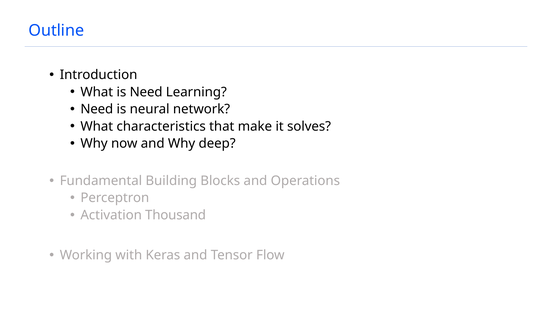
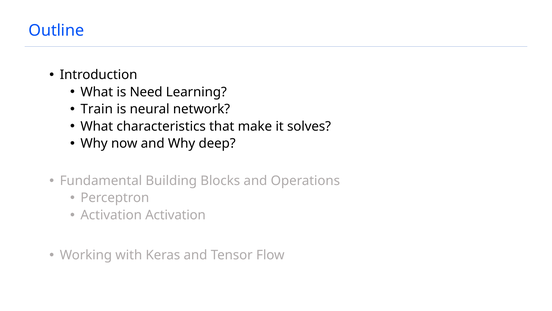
Need at (97, 109): Need -> Train
Activation Thousand: Thousand -> Activation
